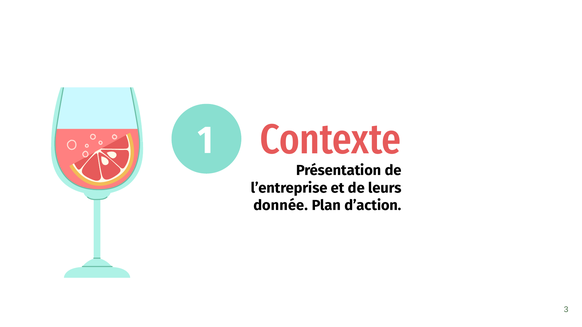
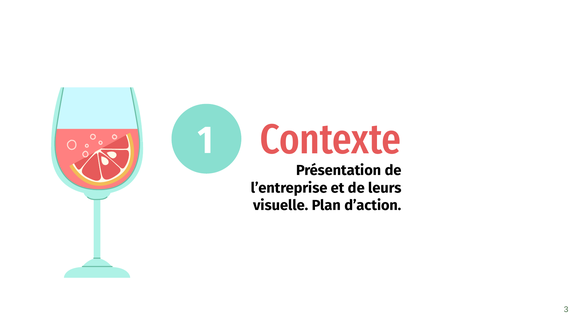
donnée: donnée -> visuelle
